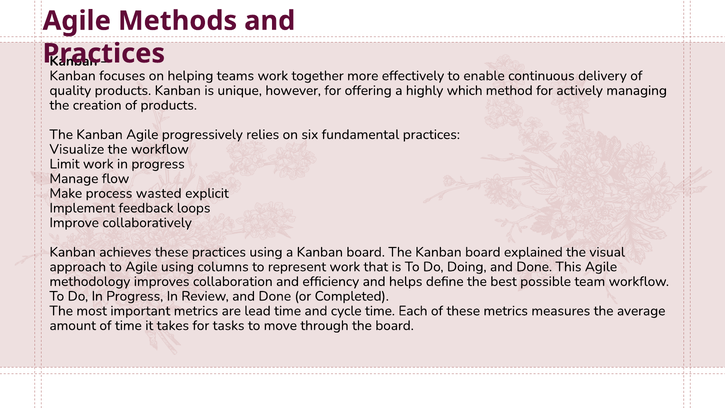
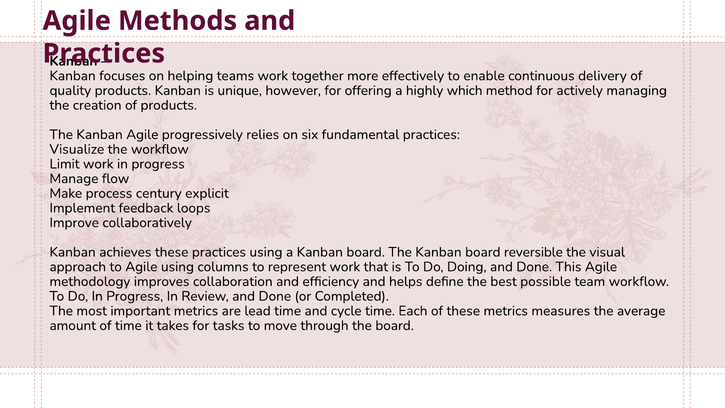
wasted: wasted -> century
explained: explained -> reversible
